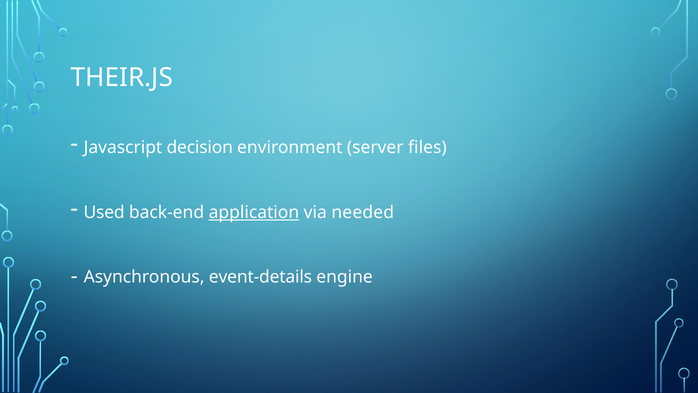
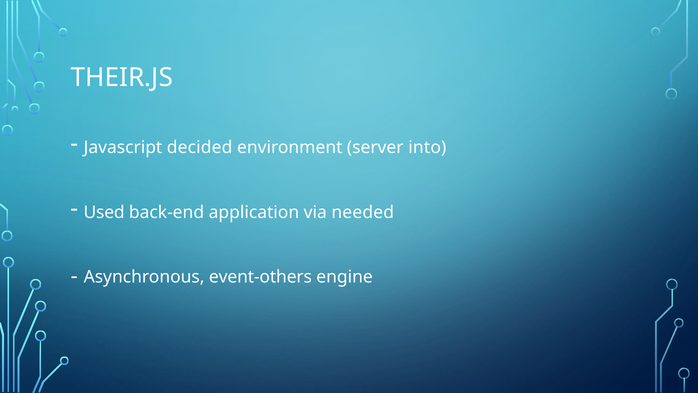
decision: decision -> decided
files: files -> into
application underline: present -> none
event-details: event-details -> event-others
